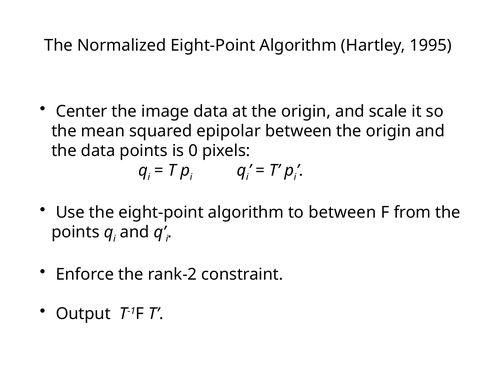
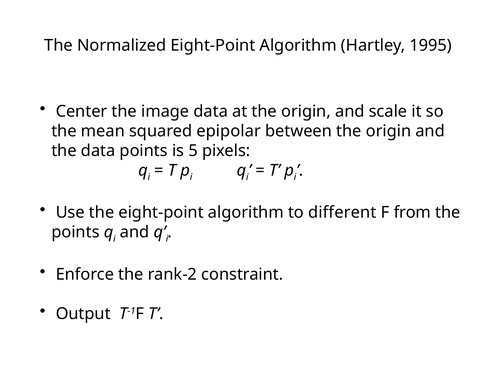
0: 0 -> 5
to between: between -> different
